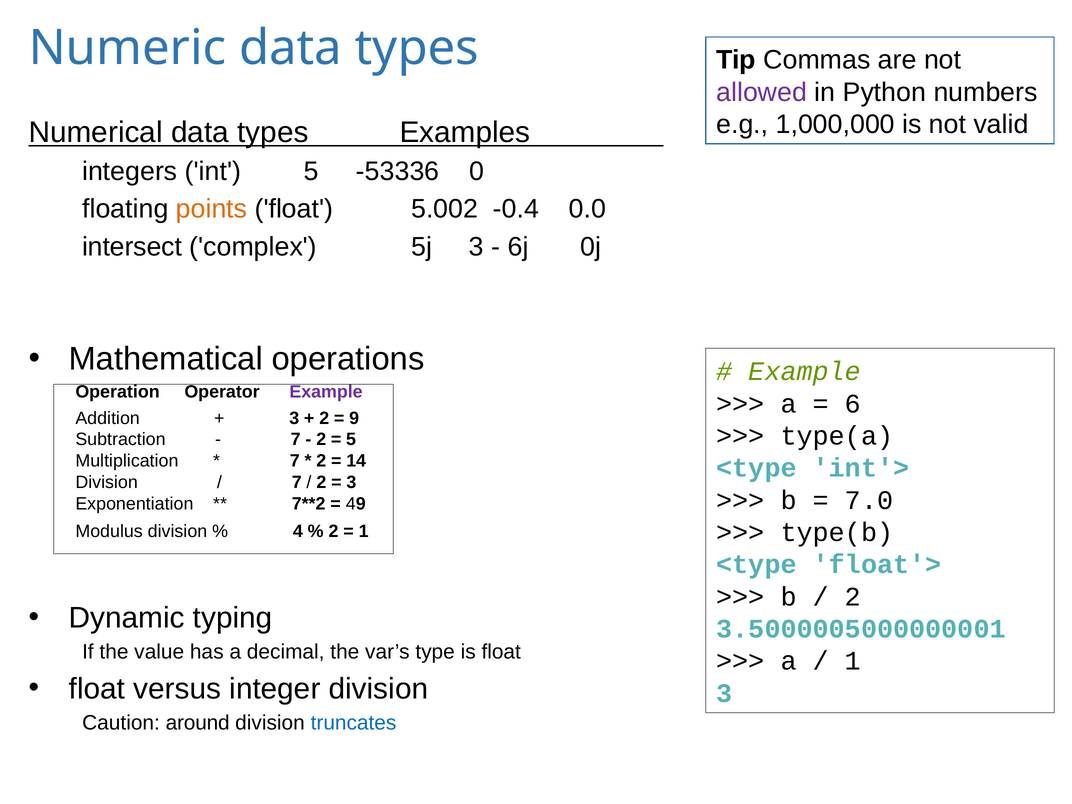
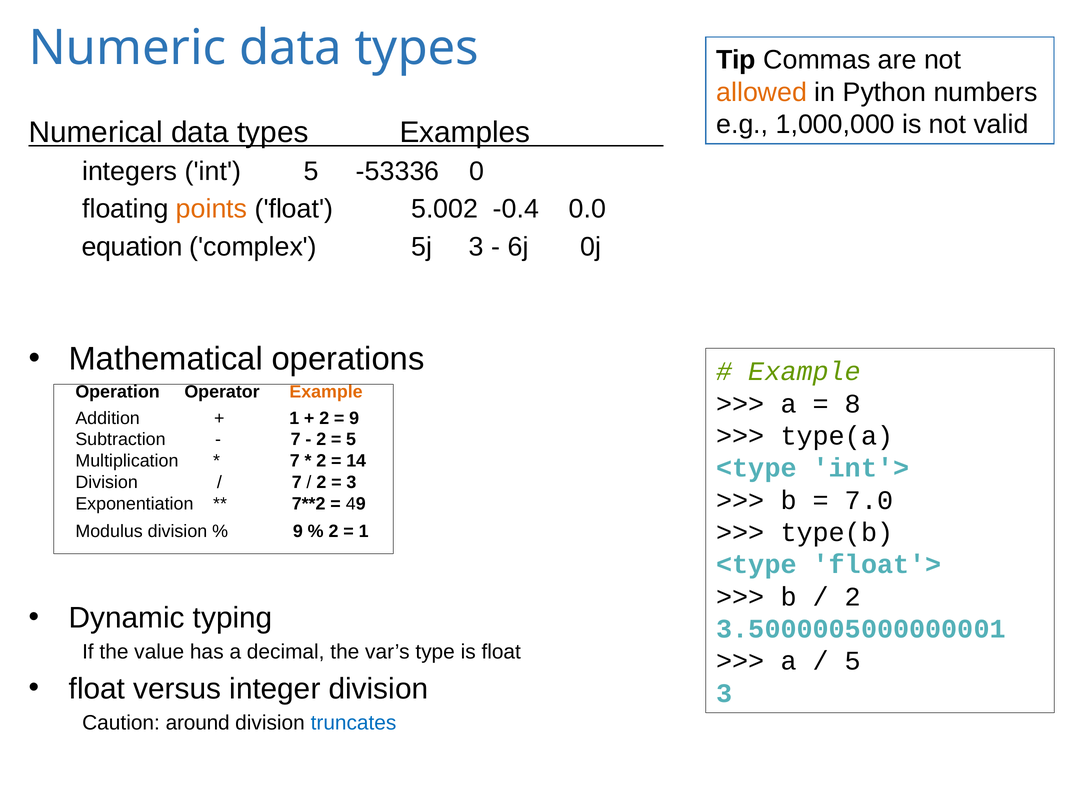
allowed colour: purple -> orange
intersect: intersect -> equation
Example at (326, 392) colour: purple -> orange
6: 6 -> 8
3 at (294, 418): 3 -> 1
4 at (298, 531): 4 -> 9
1 at (853, 661): 1 -> 5
